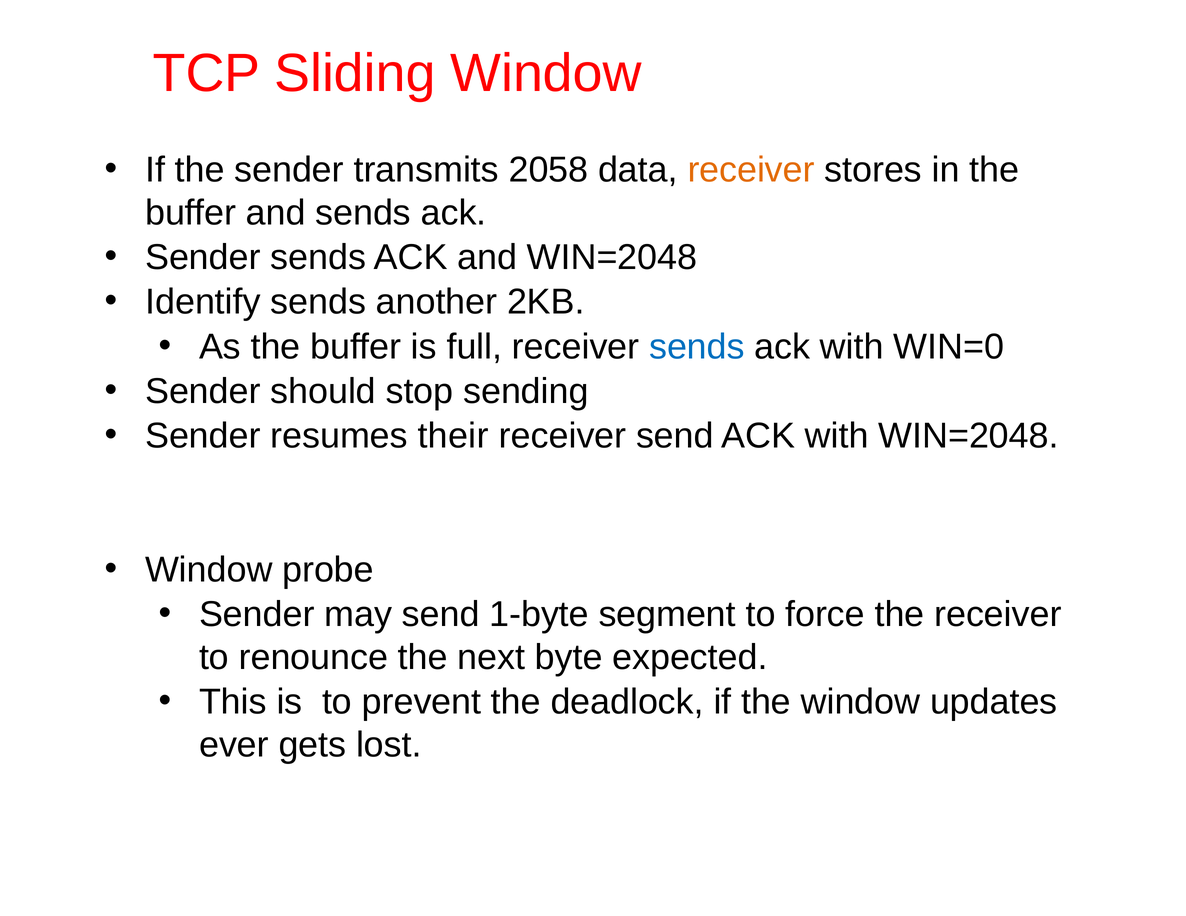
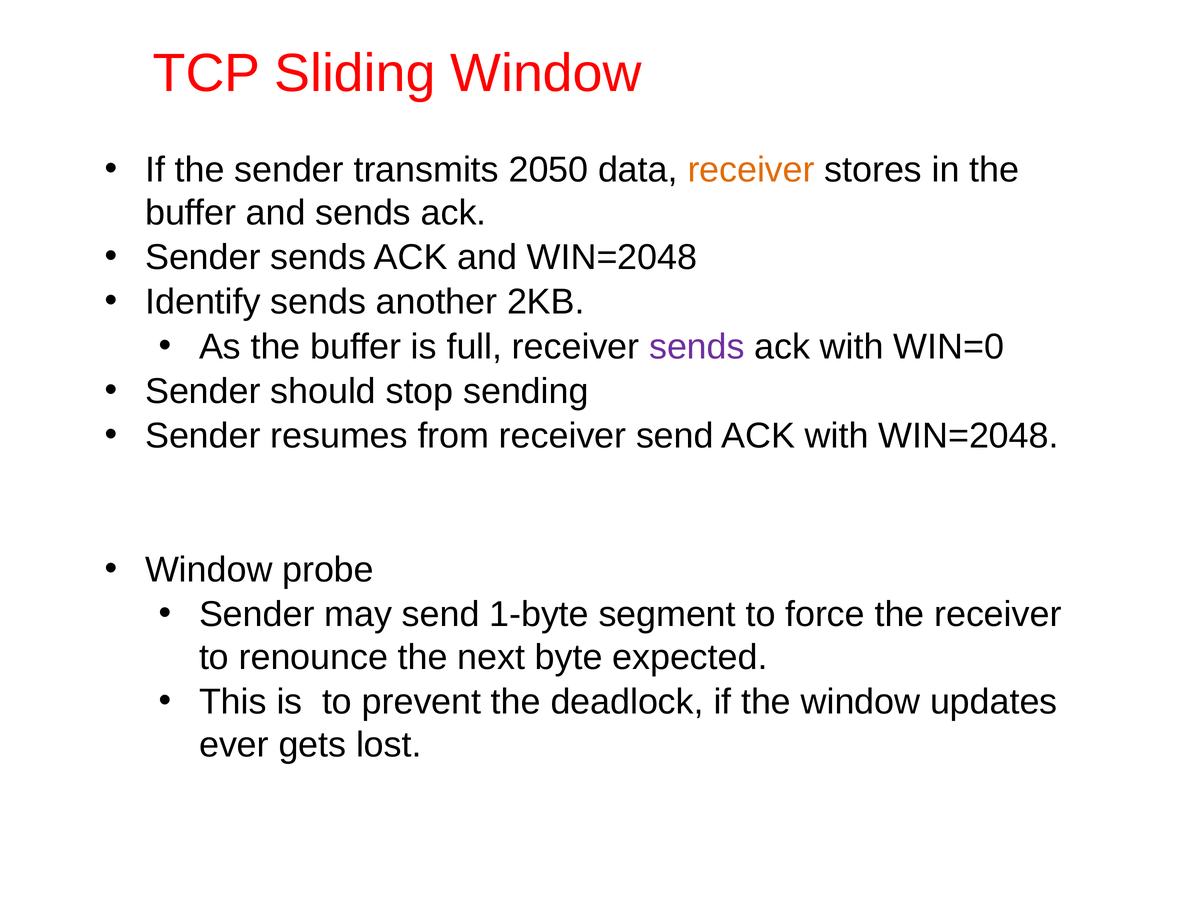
2058: 2058 -> 2050
sends at (697, 347) colour: blue -> purple
their: their -> from
